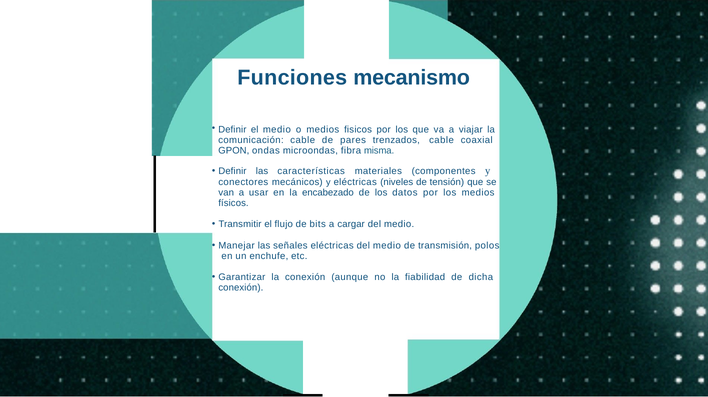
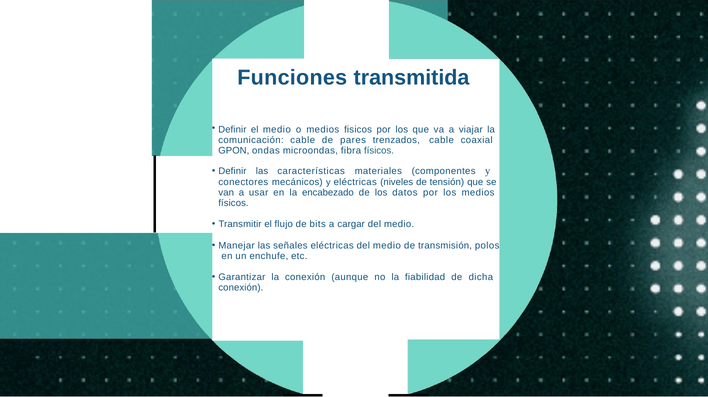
mecanismo: mecanismo -> transmitida
fibra misma: misma -> físicos
